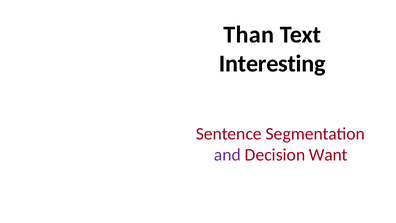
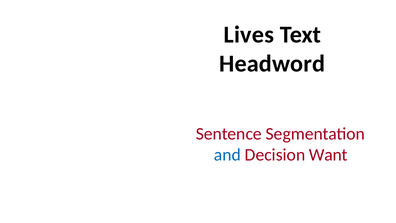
Than: Than -> Lives
Interesting: Interesting -> Headword
and colour: purple -> blue
